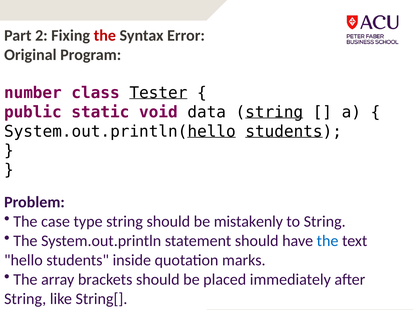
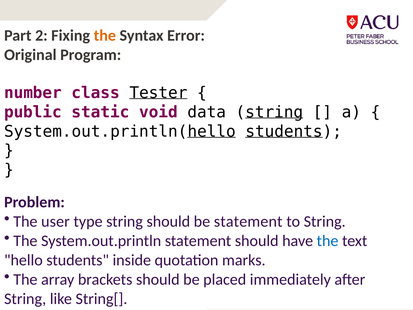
the at (105, 36) colour: red -> orange
case: case -> user
be mistakenly: mistakenly -> statement
